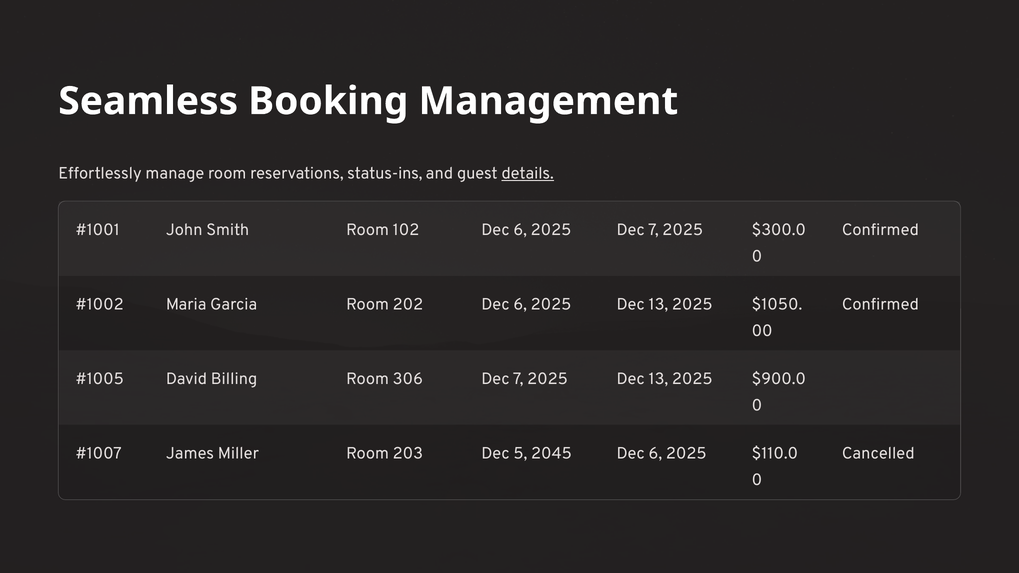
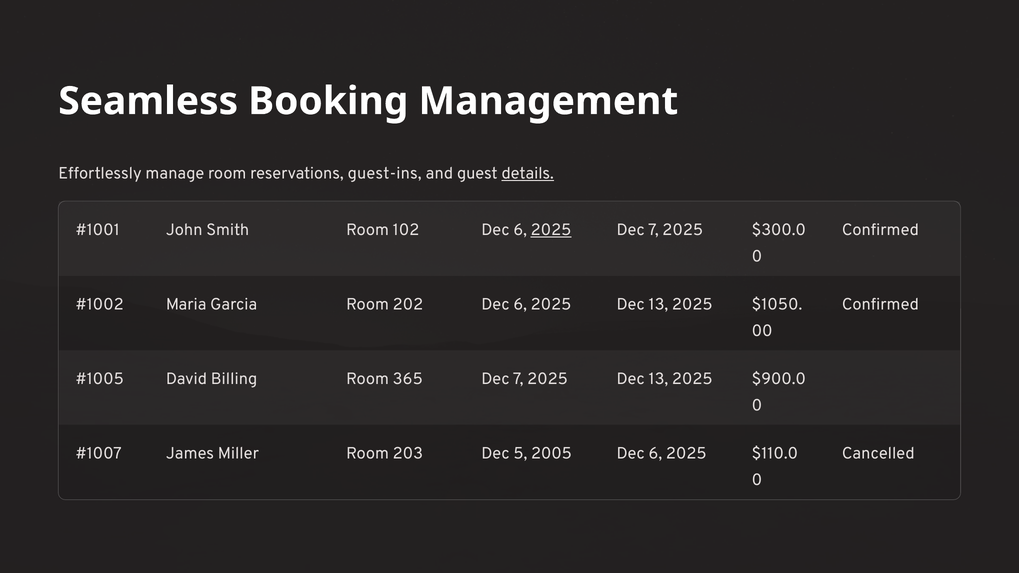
status-ins: status-ins -> guest-ins
2025 at (551, 230) underline: none -> present
306: 306 -> 365
2045: 2045 -> 2005
